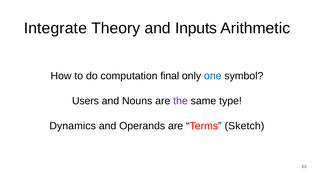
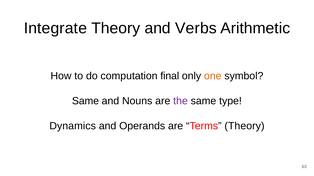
Inputs: Inputs -> Verbs
one colour: blue -> orange
Users at (85, 101): Users -> Same
Terms Sketch: Sketch -> Theory
